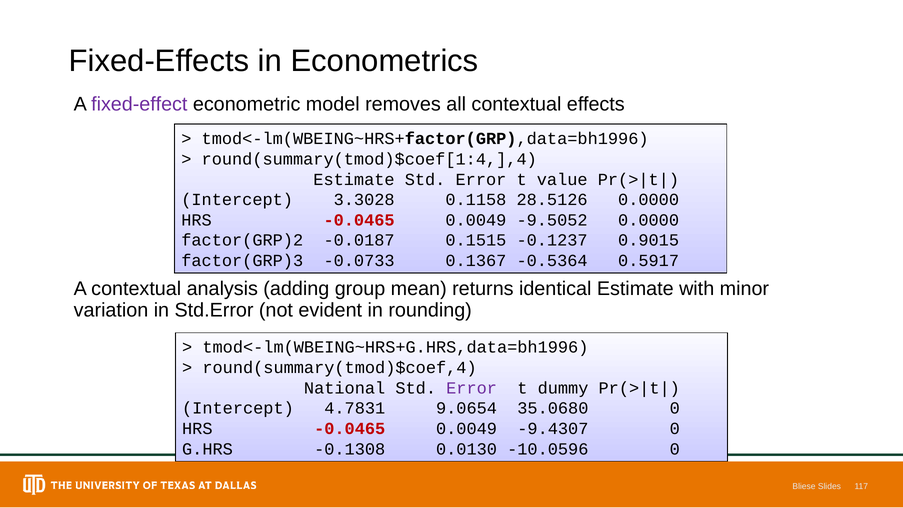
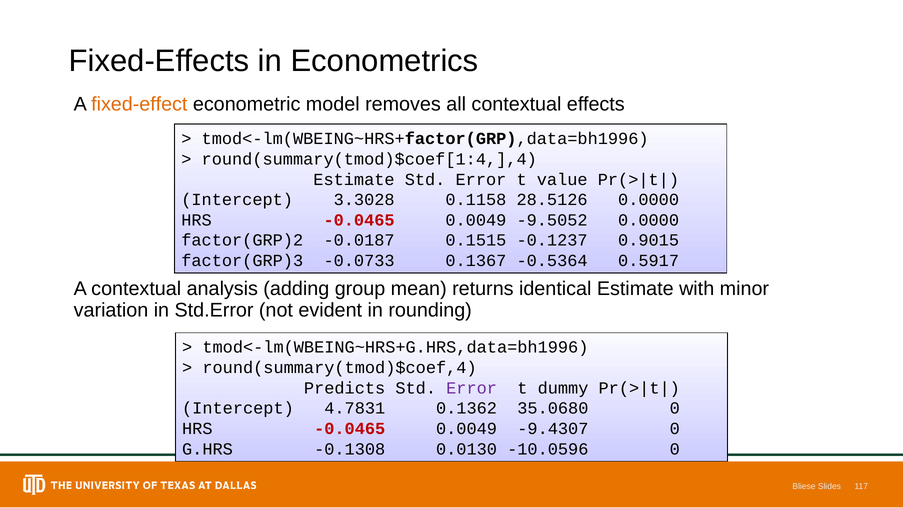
fixed-effect colour: purple -> orange
National: National -> Predicts
9.0654: 9.0654 -> 0.1362
